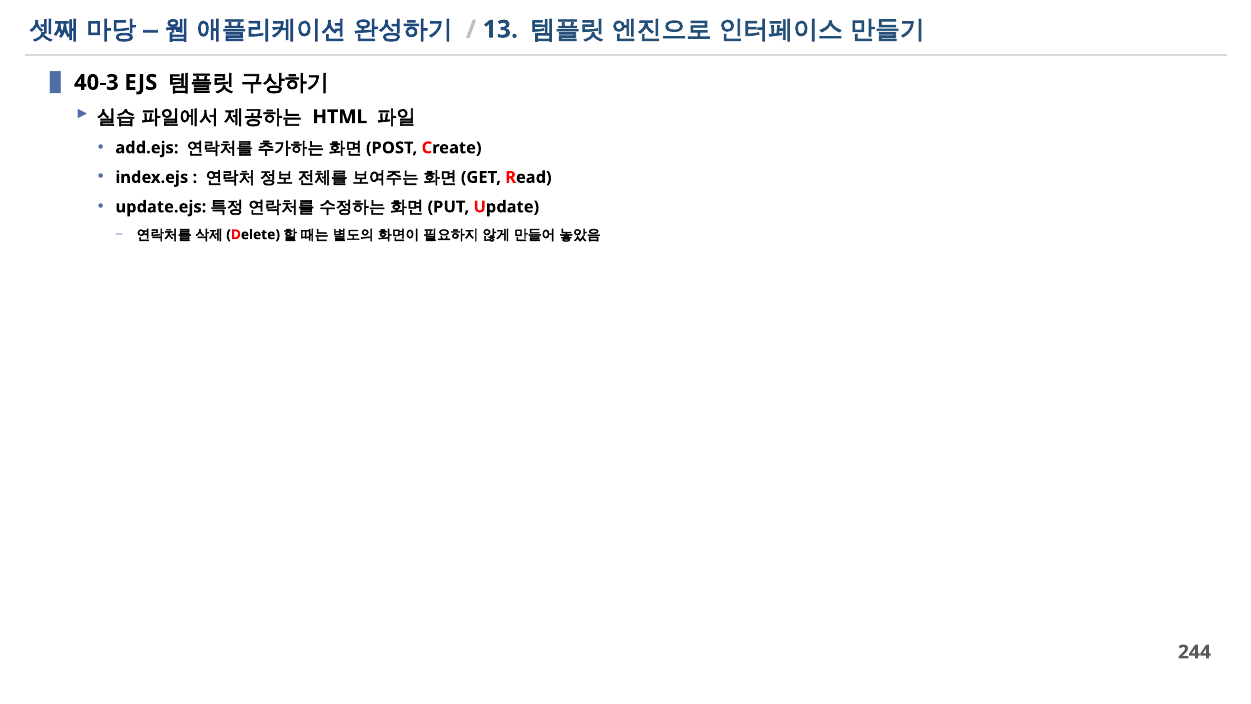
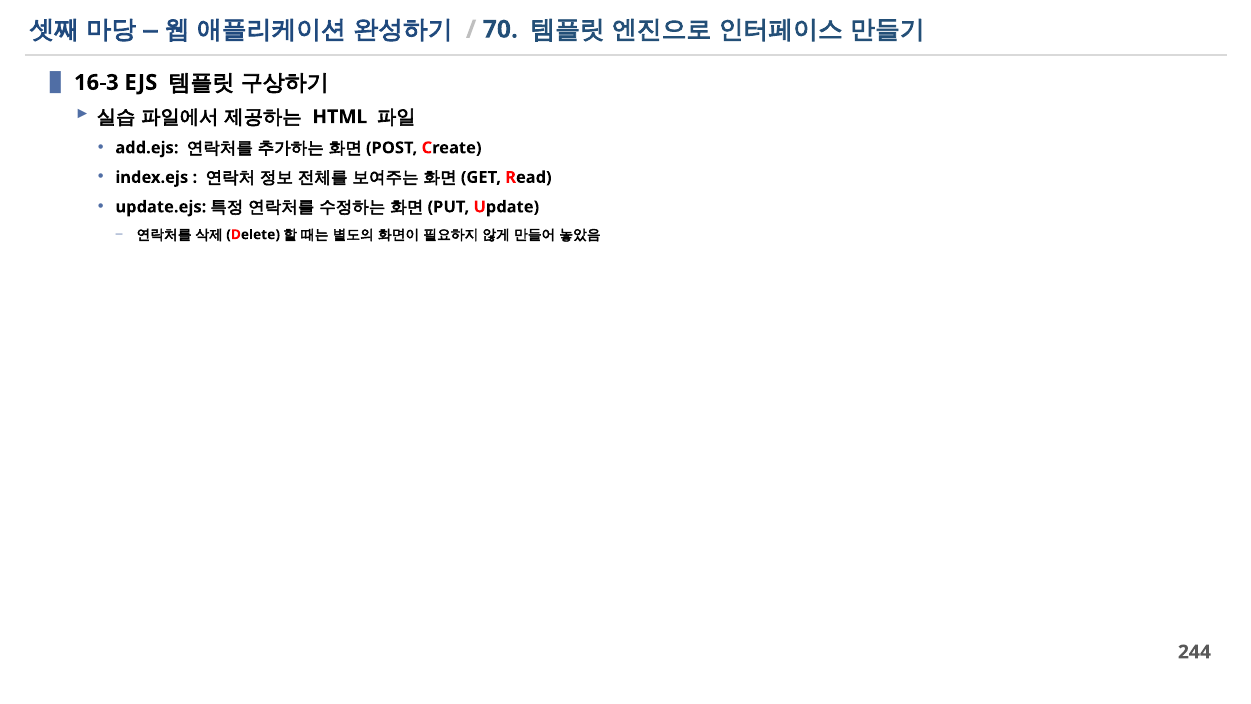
13: 13 -> 70
40-3: 40-3 -> 16-3
